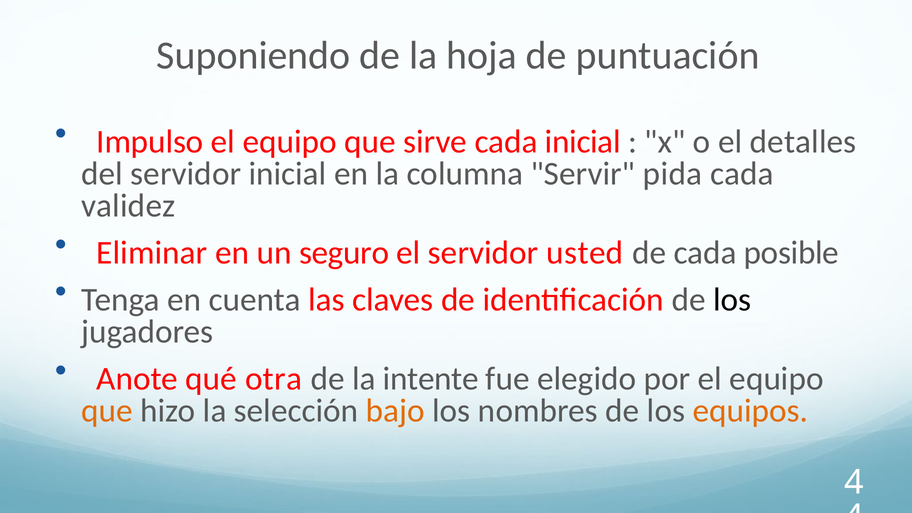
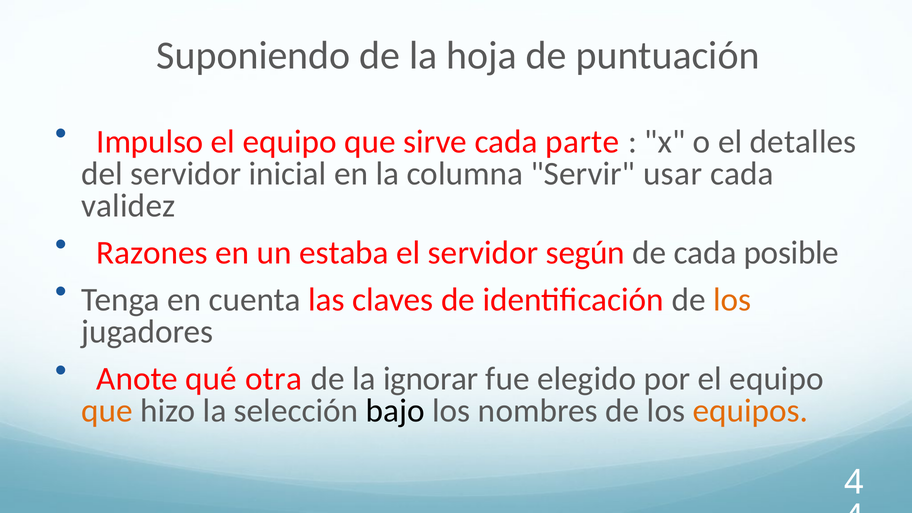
cada inicial: inicial -> parte
pida: pida -> usar
Eliminar: Eliminar -> Razones
seguro: seguro -> estaba
usted: usted -> según
los at (732, 300) colour: black -> orange
intente: intente -> ignorar
bajo colour: orange -> black
